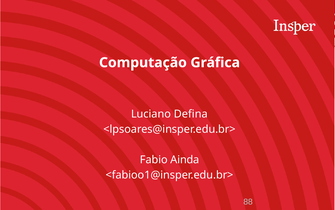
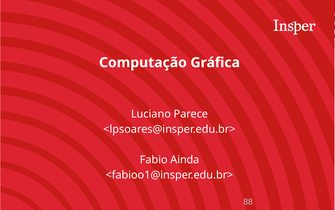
Defina: Defina -> Parece
